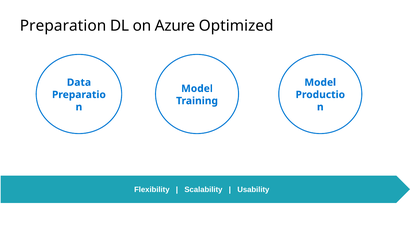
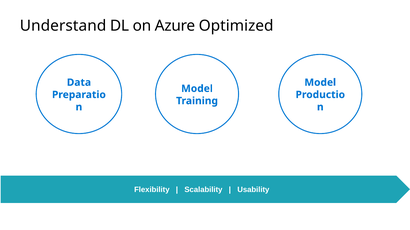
Preparation: Preparation -> Understand
